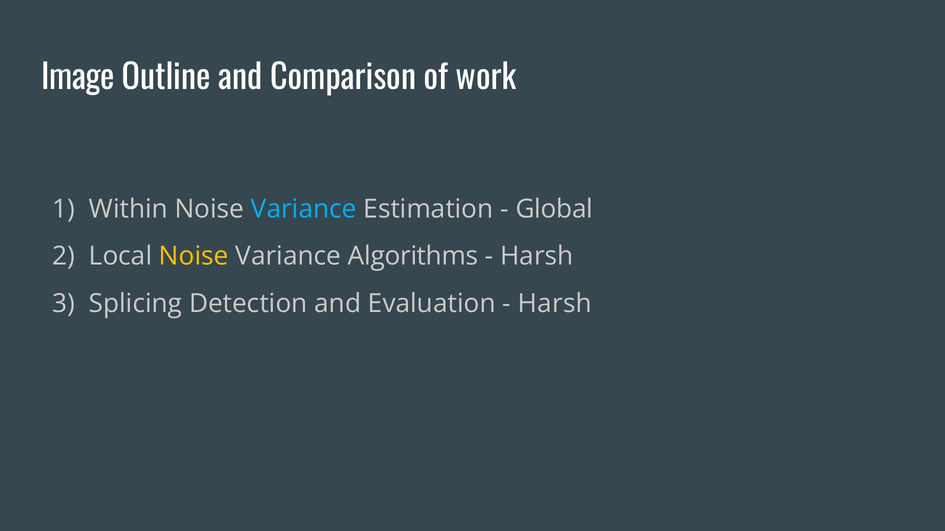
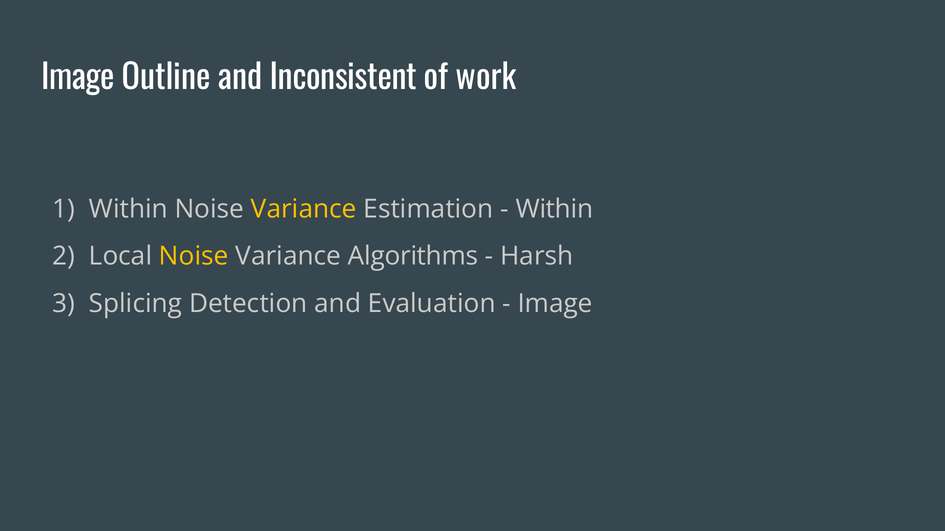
Comparison: Comparison -> Inconsistent
Variance at (304, 209) colour: light blue -> yellow
Global at (554, 209): Global -> Within
Harsh at (555, 304): Harsh -> Image
